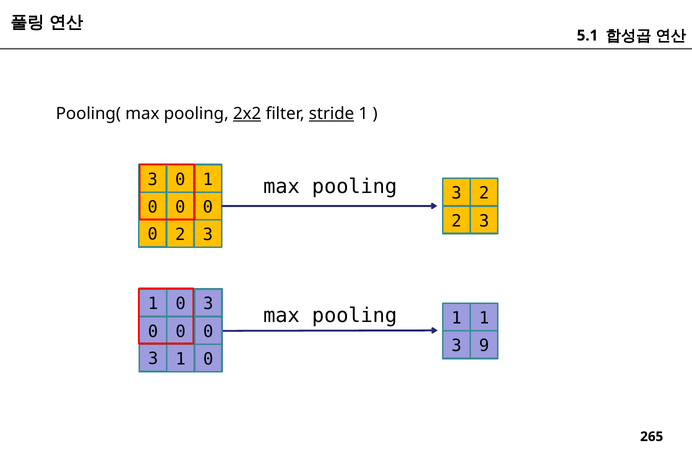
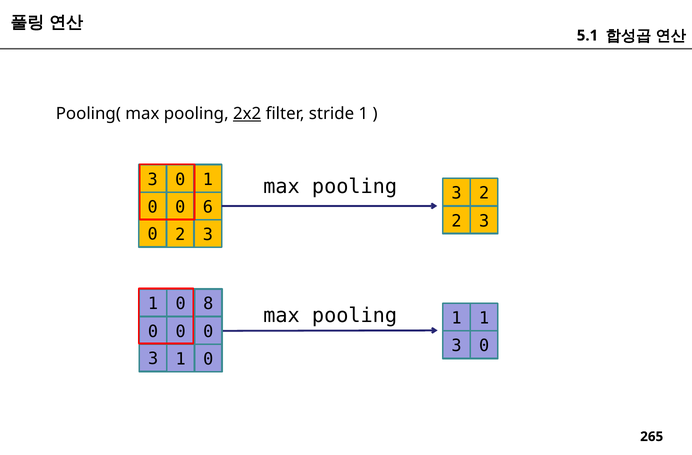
stride underline: present -> none
0 at (208, 207): 0 -> 6
3 at (208, 304): 3 -> 8
9 at (484, 346): 9 -> 0
